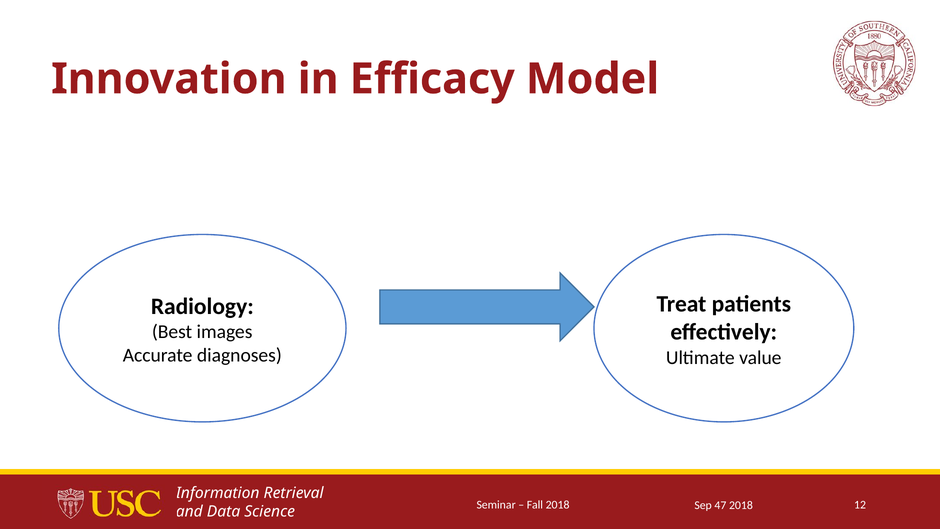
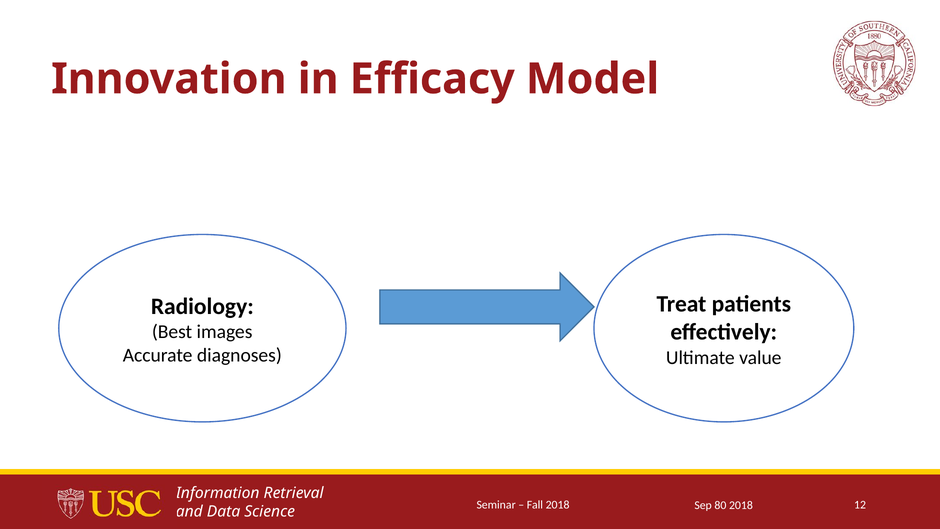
47: 47 -> 80
